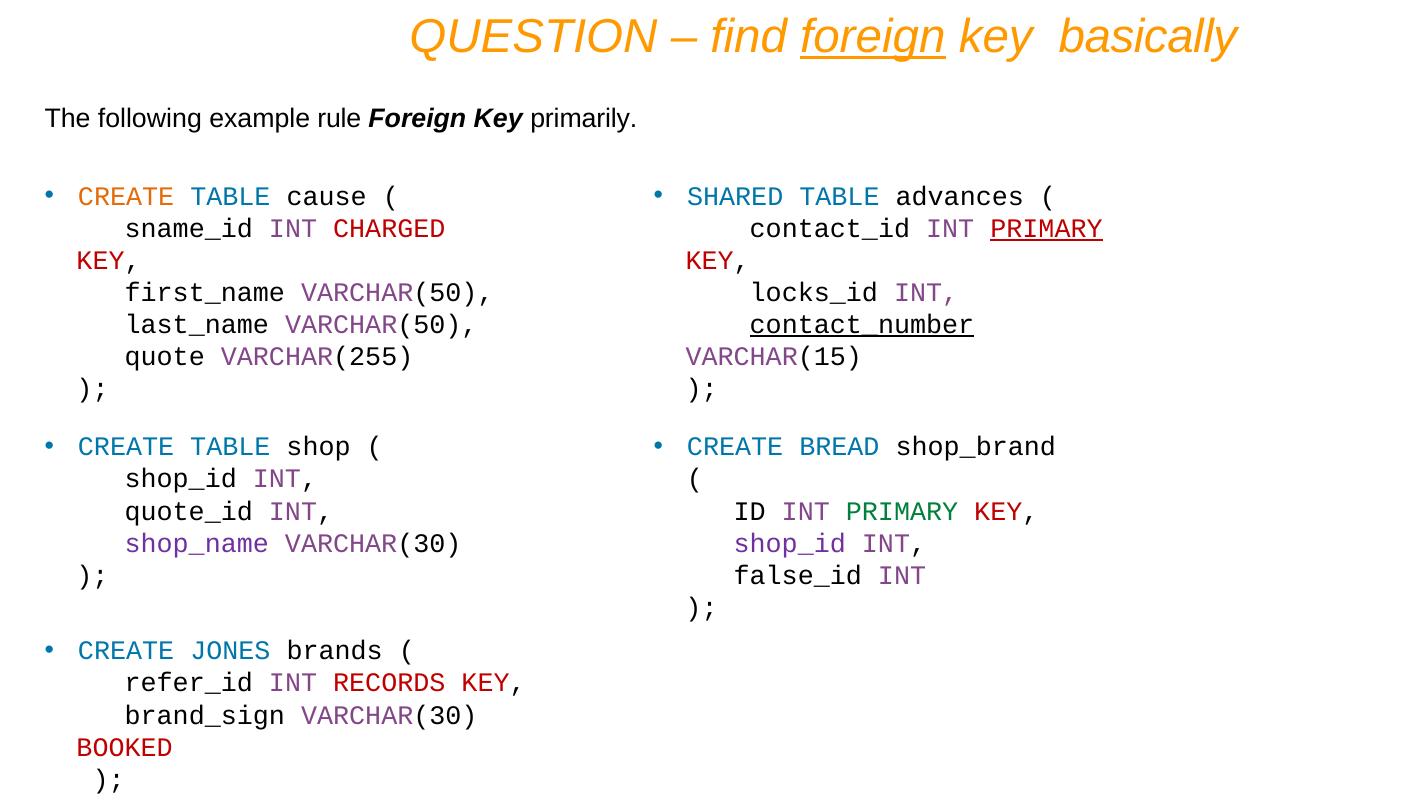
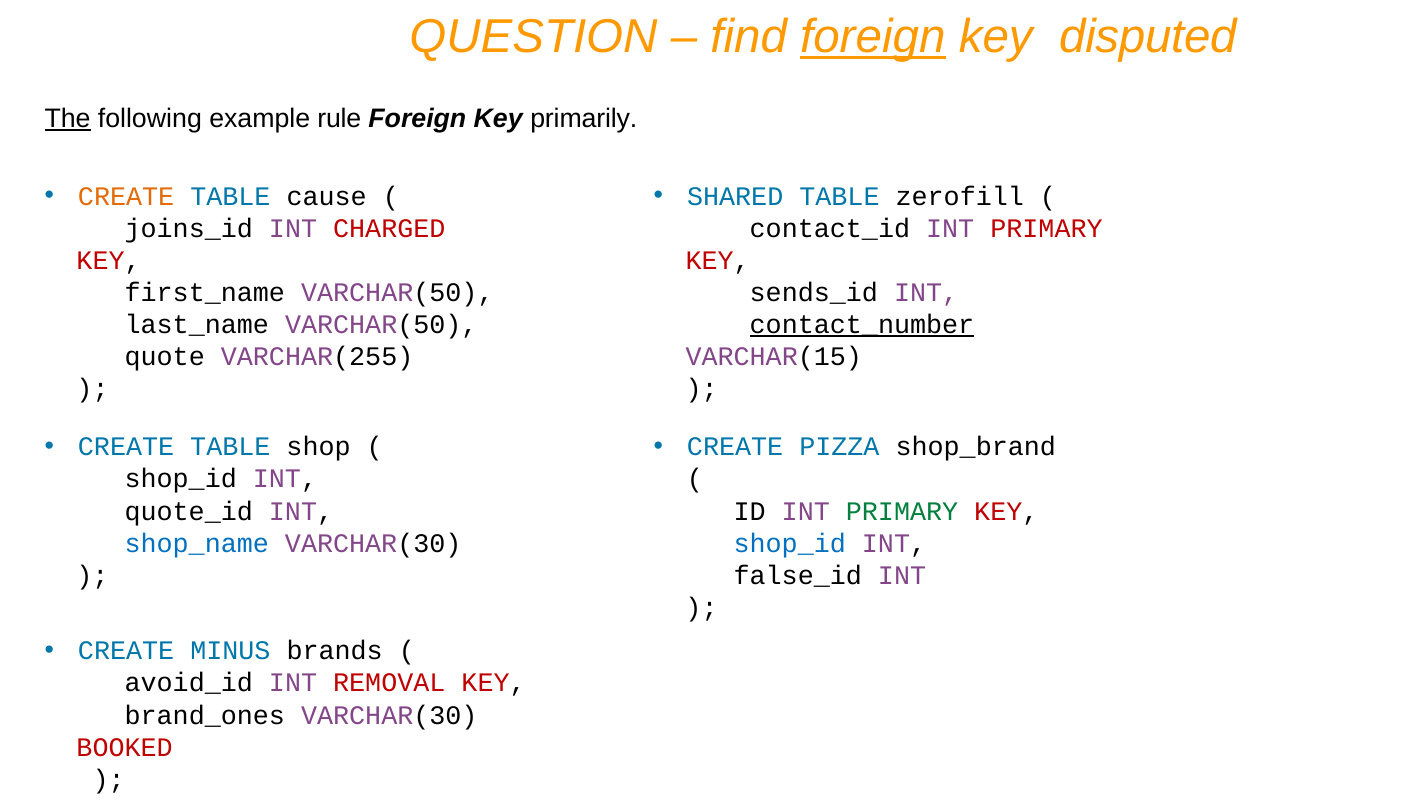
basically: basically -> disputed
The underline: none -> present
advances: advances -> zerofill
sname_id: sname_id -> joins_id
PRIMARY at (1046, 229) underline: present -> none
locks_id: locks_id -> sends_id
BREAD: BREAD -> PIZZA
shop_name colour: purple -> blue
shop_id at (790, 543) colour: purple -> blue
JONES: JONES -> MINUS
refer_id: refer_id -> avoid_id
RECORDS: RECORDS -> REMOVAL
brand_sign: brand_sign -> brand_ones
